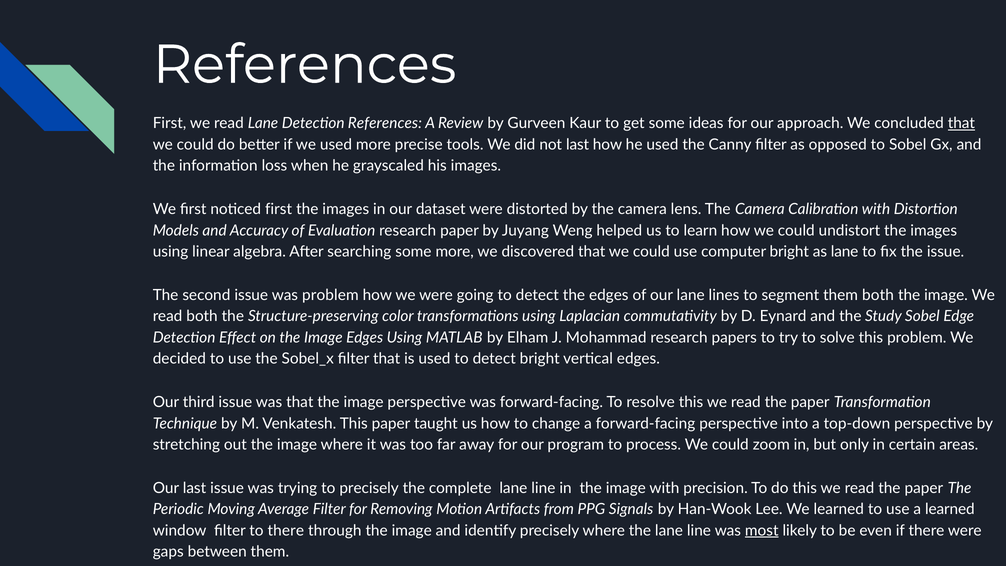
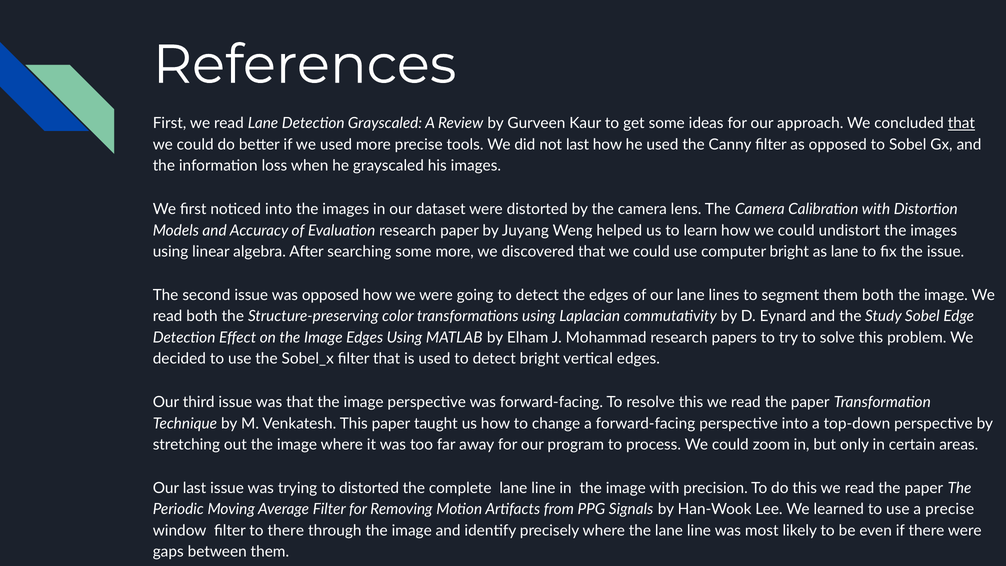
Detection References: References -> Grayscaled
noticed first: first -> into
was problem: problem -> opposed
to precisely: precisely -> distorted
a learned: learned -> precise
most underline: present -> none
